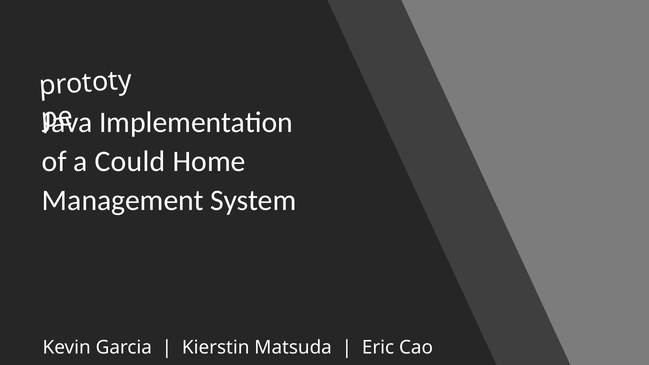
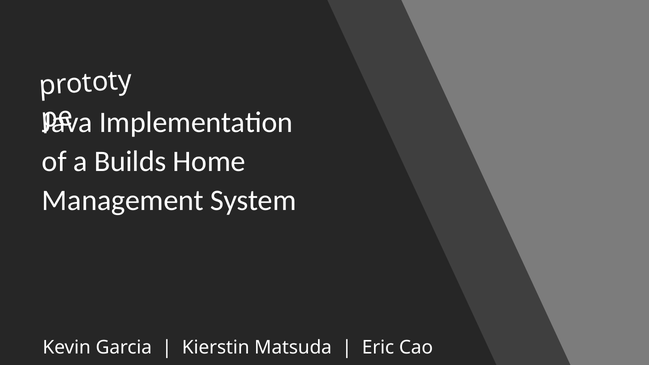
Could: Could -> Builds
